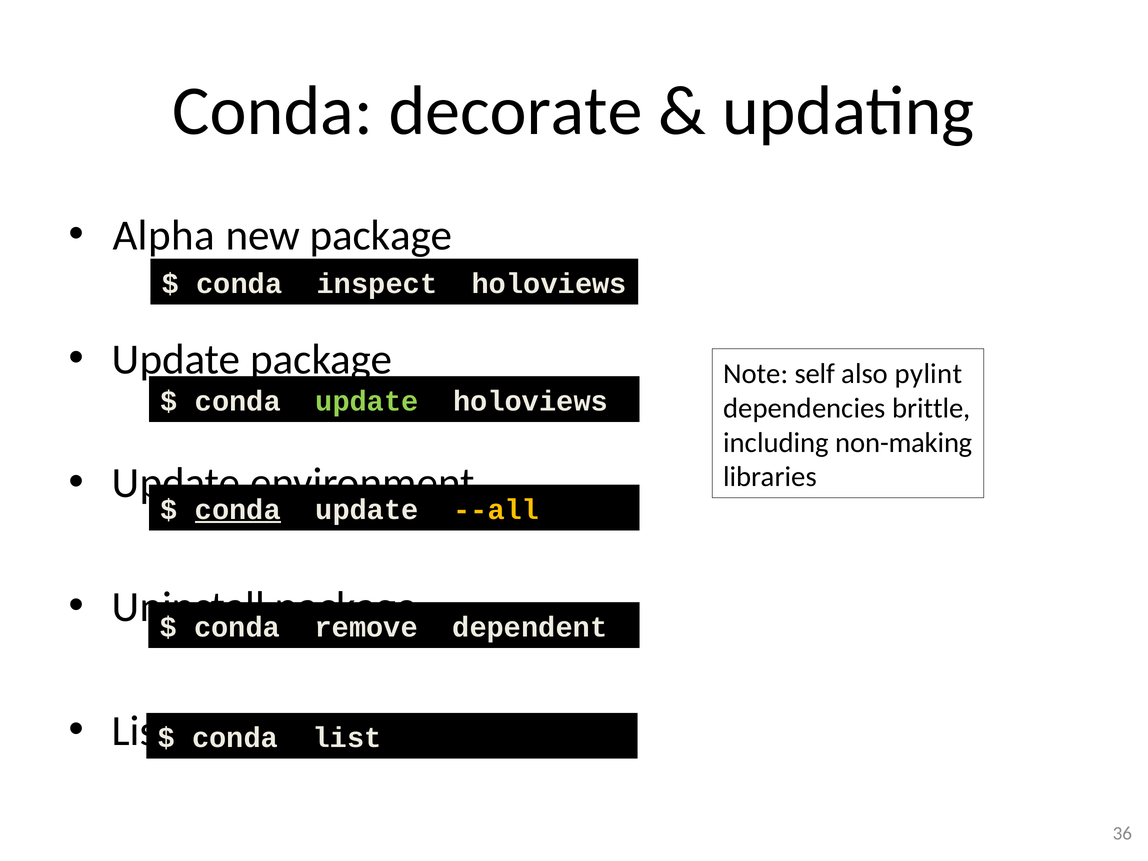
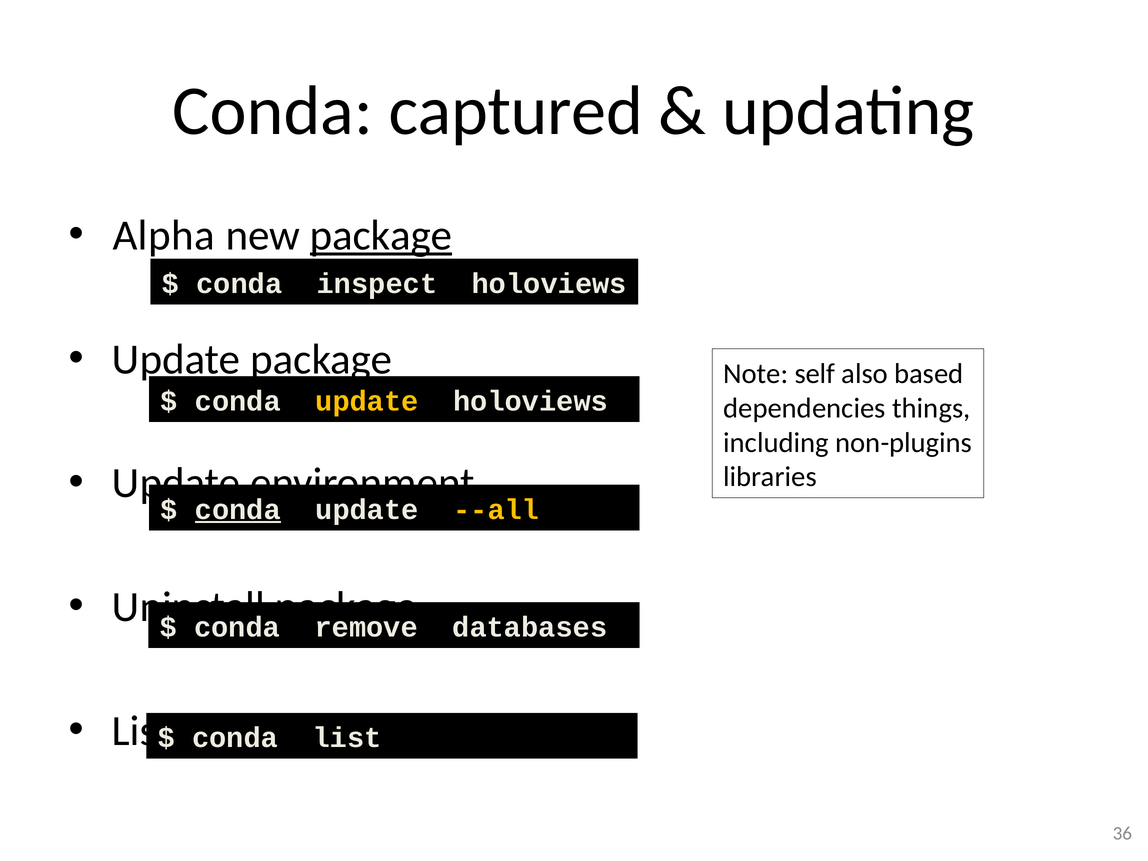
decorate: decorate -> captured
package at (381, 235) underline: none -> present
pylint: pylint -> based
update at (367, 401) colour: light green -> yellow
brittle: brittle -> things
non-making: non-making -> non-plugins
dependent: dependent -> databases
